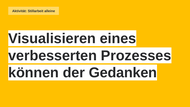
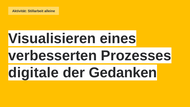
können: können -> digitale
